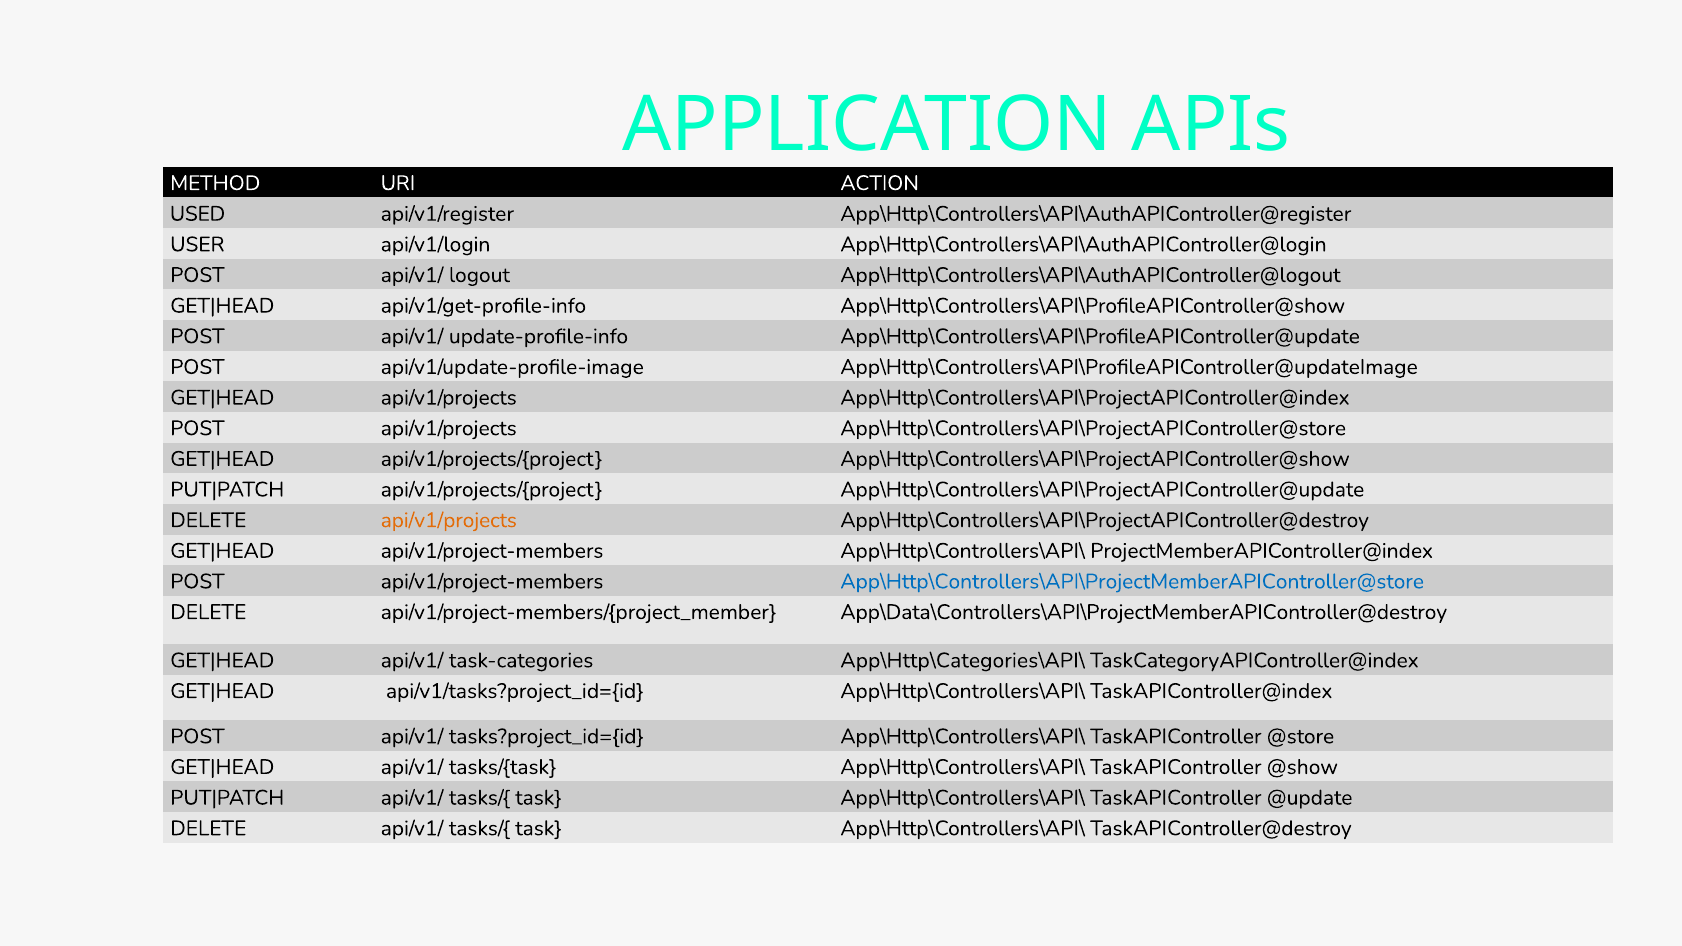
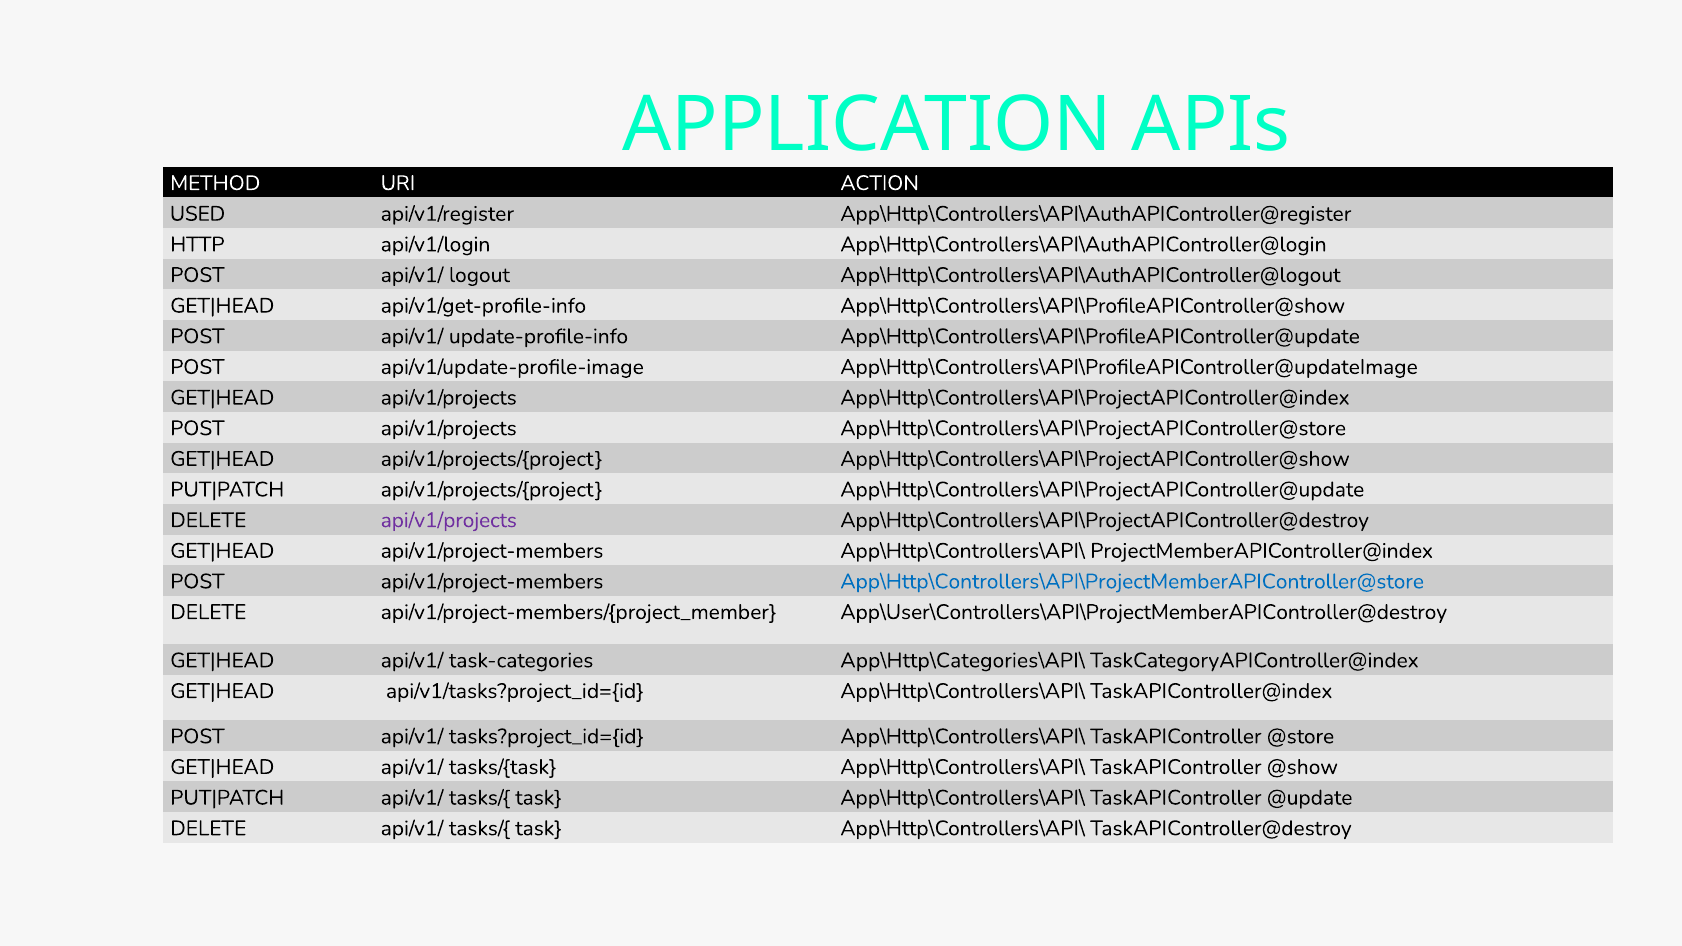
USER: USER -> HTTP
api/v1/projects at (449, 520) colour: orange -> purple
App\Data\Controllers\API\ProjectMemberAPIController@destroy: App\Data\Controllers\API\ProjectMemberAPIController@destroy -> App\User\Controllers\API\ProjectMemberAPIController@destroy
